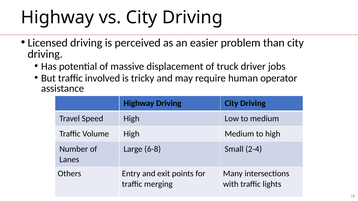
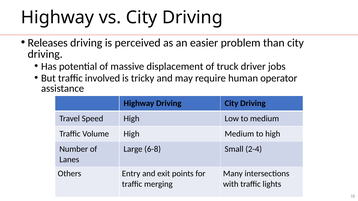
Licensed: Licensed -> Releases
